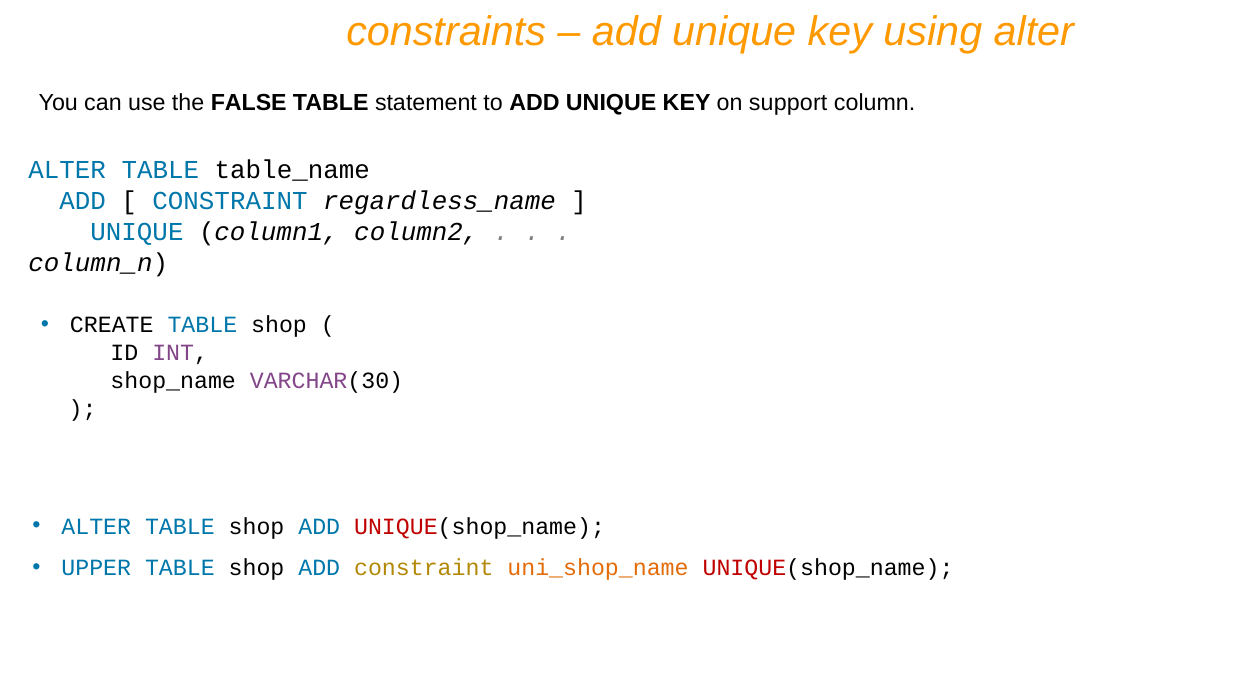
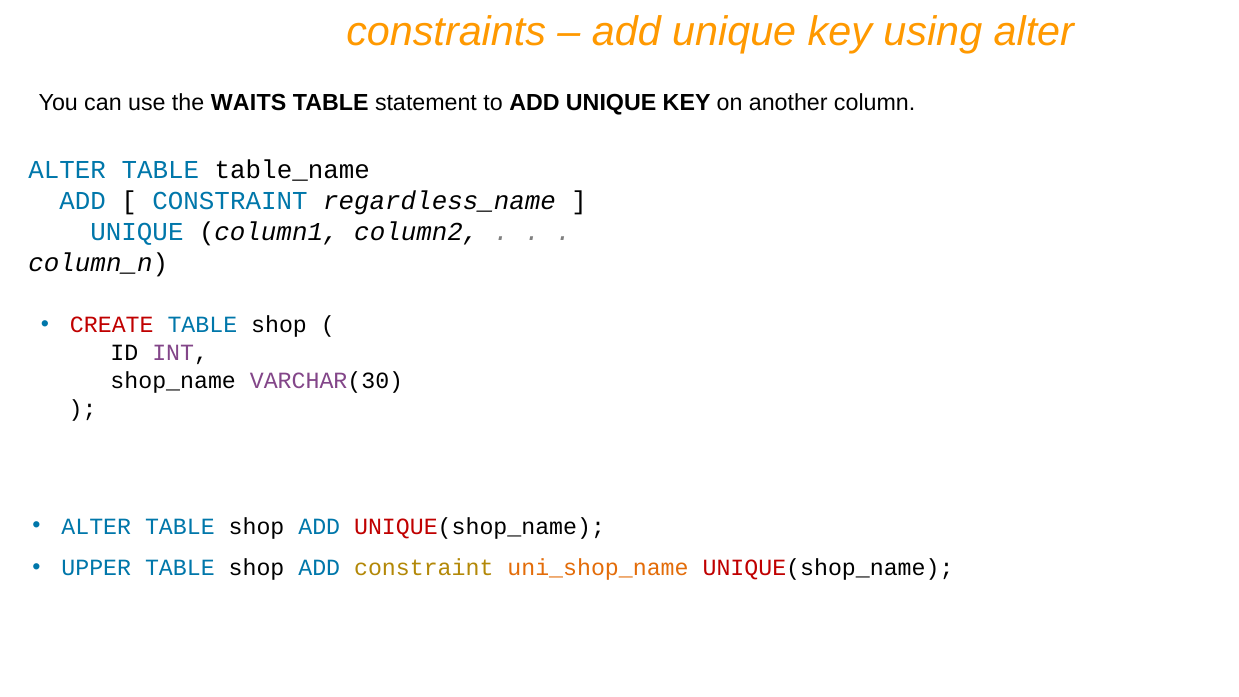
FALSE: FALSE -> WAITS
support: support -> another
CREATE colour: black -> red
